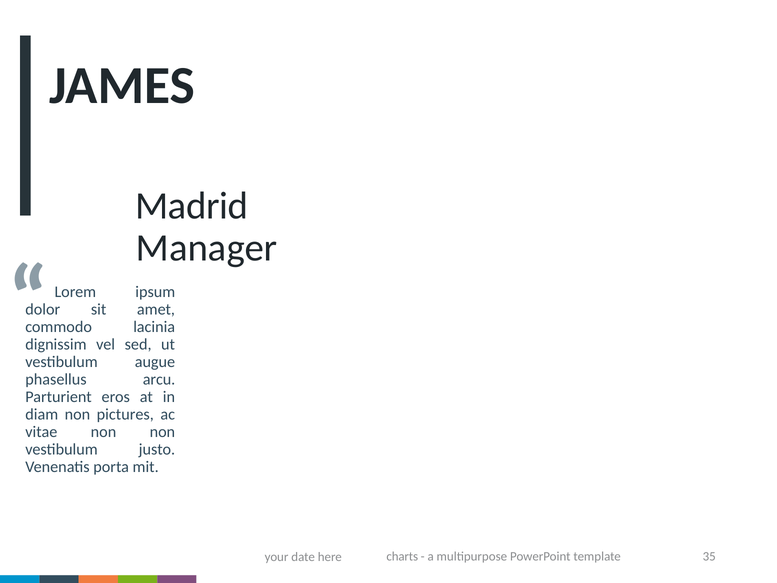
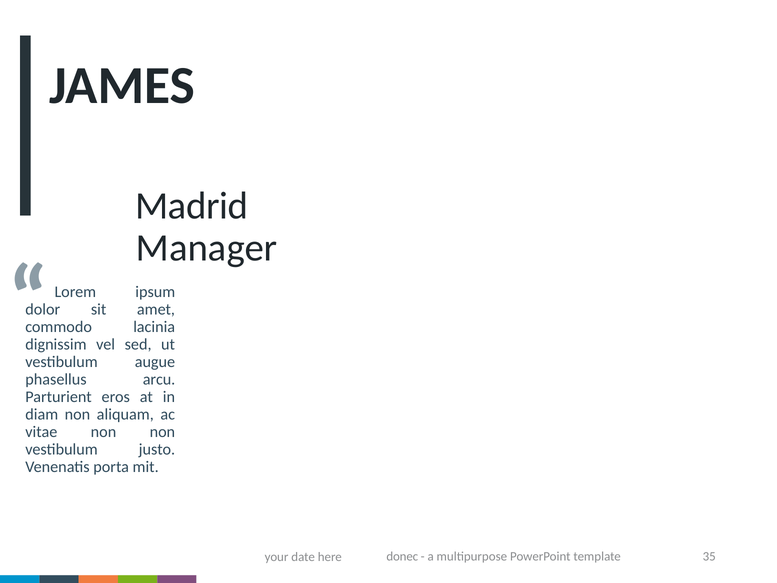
pictures: pictures -> aliquam
charts: charts -> donec
